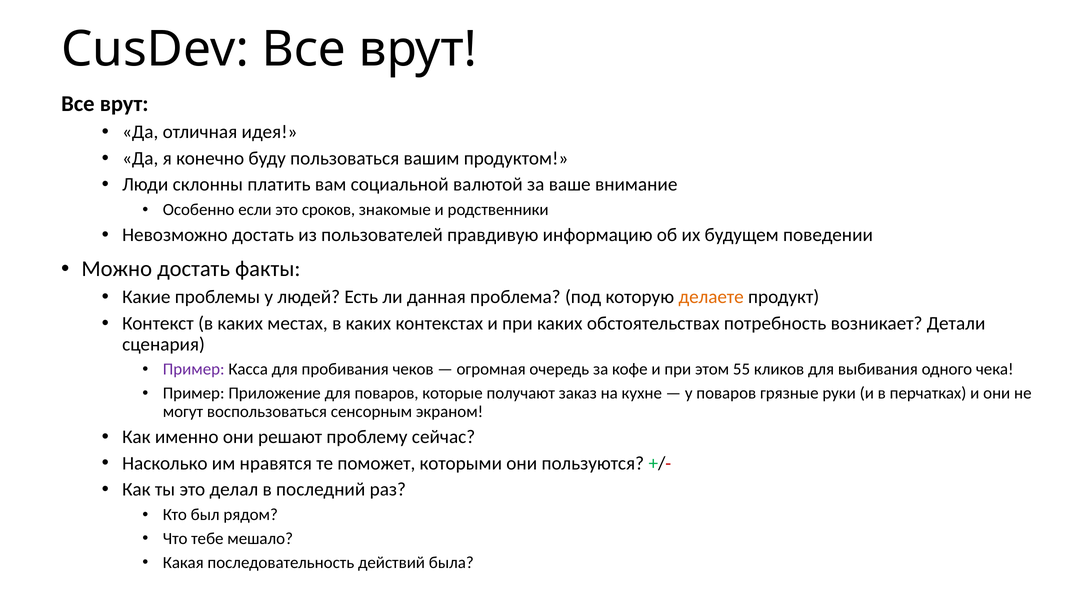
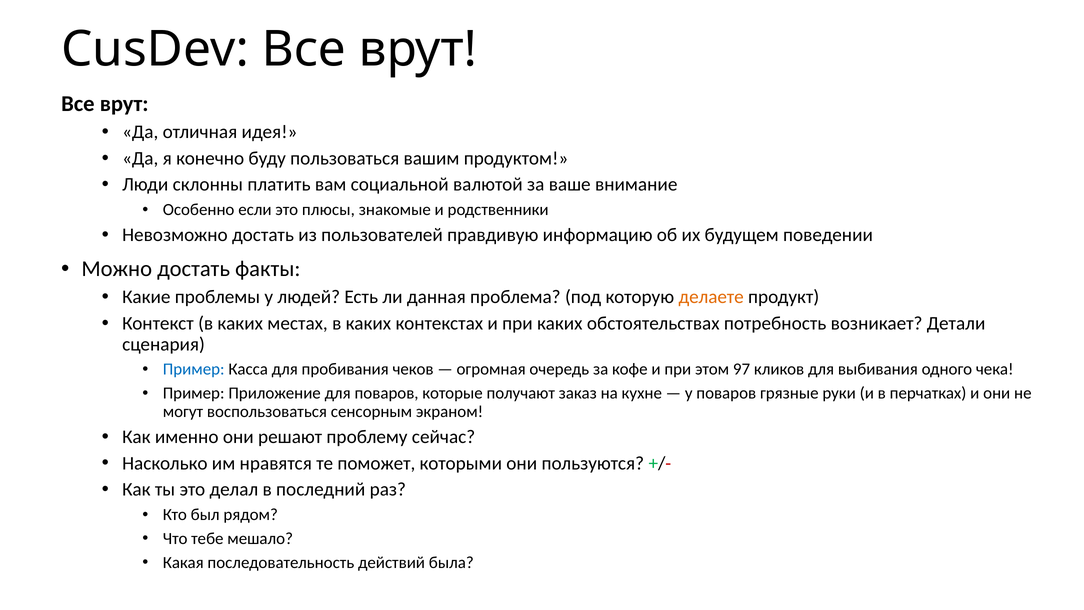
сроков: сроков -> плюсы
Пример at (194, 369) colour: purple -> blue
55: 55 -> 97
